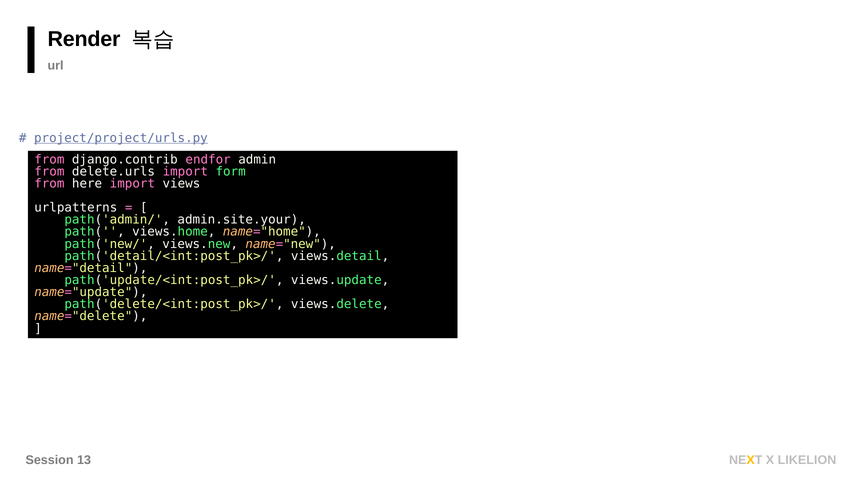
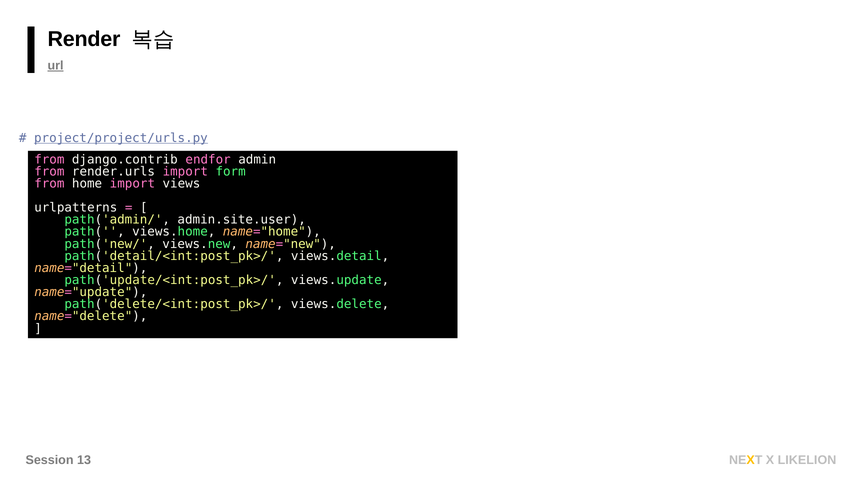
url underline: none -> present
delete.urls: delete.urls -> render.urls
here: here -> home
admin.site.your: admin.site.your -> admin.site.user
